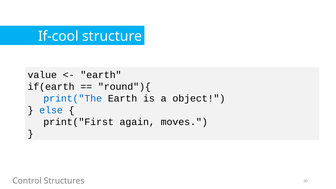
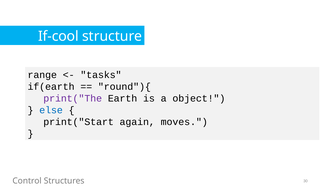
value: value -> range
earth at (101, 75): earth -> tasks
print("The colour: blue -> purple
print("First: print("First -> print("Start
